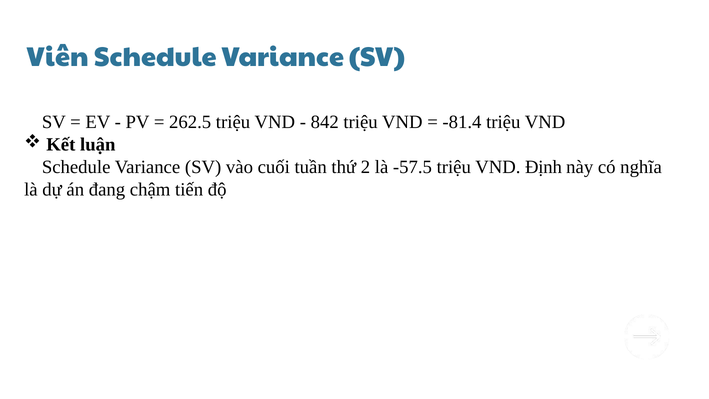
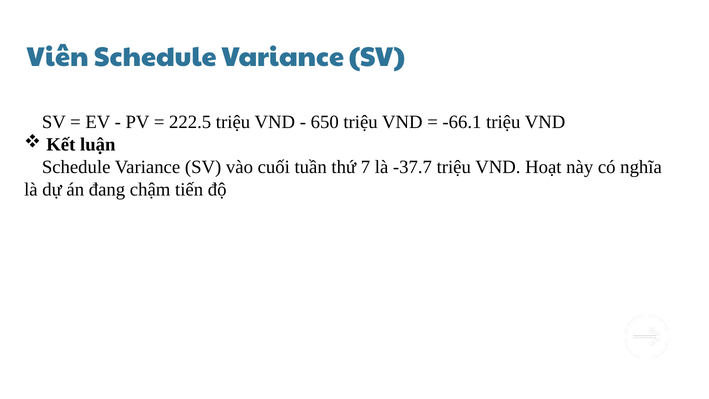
262.5: 262.5 -> 222.5
842: 842 -> 650
-81.4: -81.4 -> -66.1
2: 2 -> 7
-57.5: -57.5 -> -37.7
Định: Định -> Hoạt
